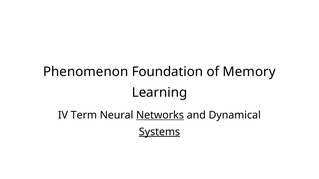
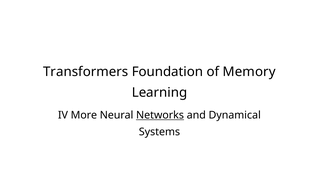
Phenomenon: Phenomenon -> Transformers
Term: Term -> More
Systems underline: present -> none
